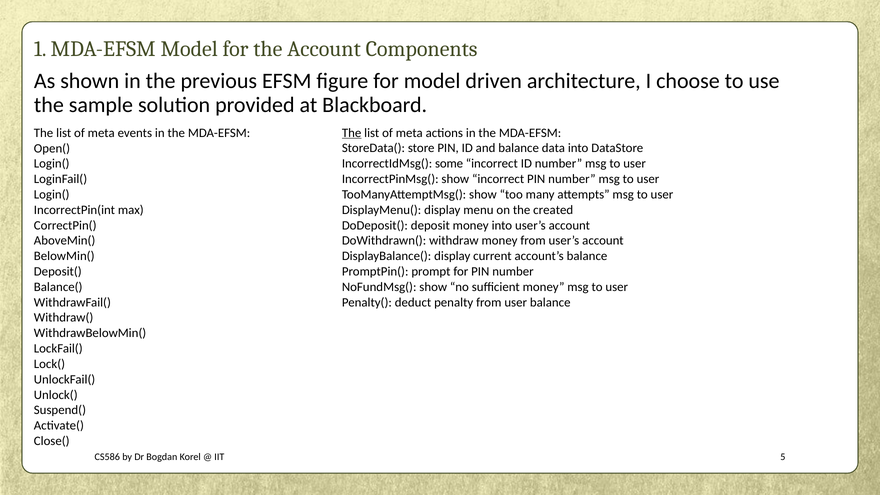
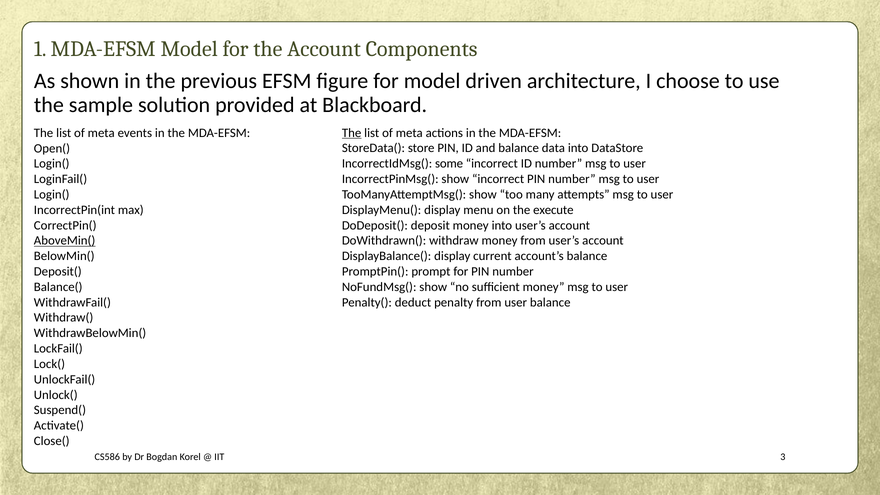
created: created -> execute
AboveMin( underline: none -> present
5: 5 -> 3
